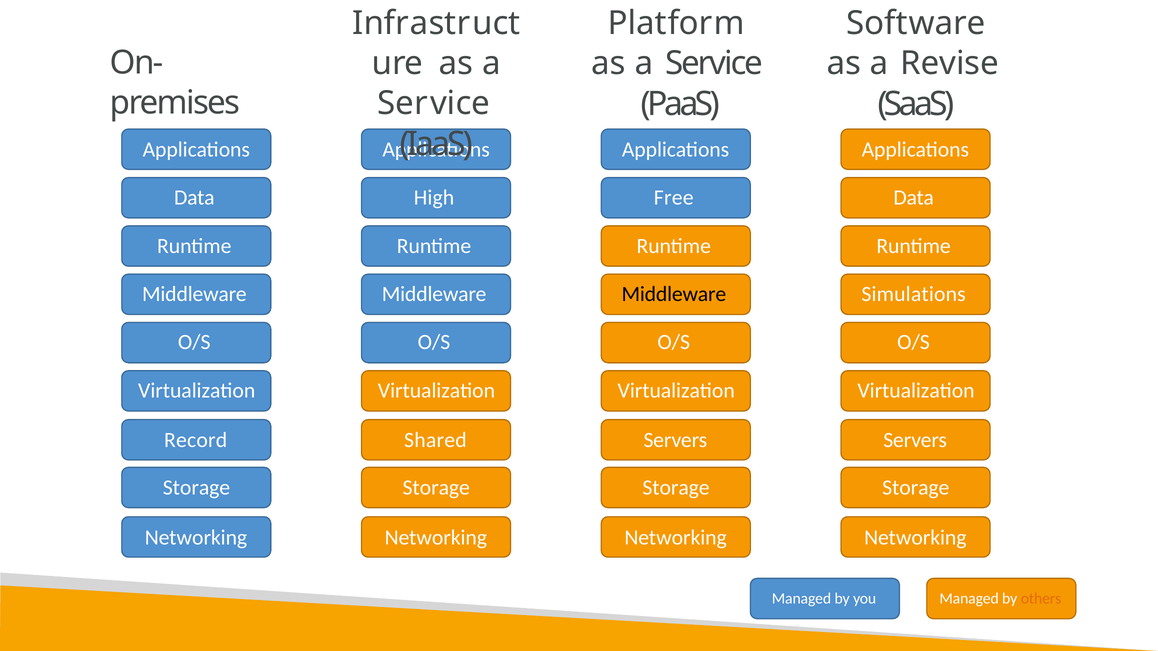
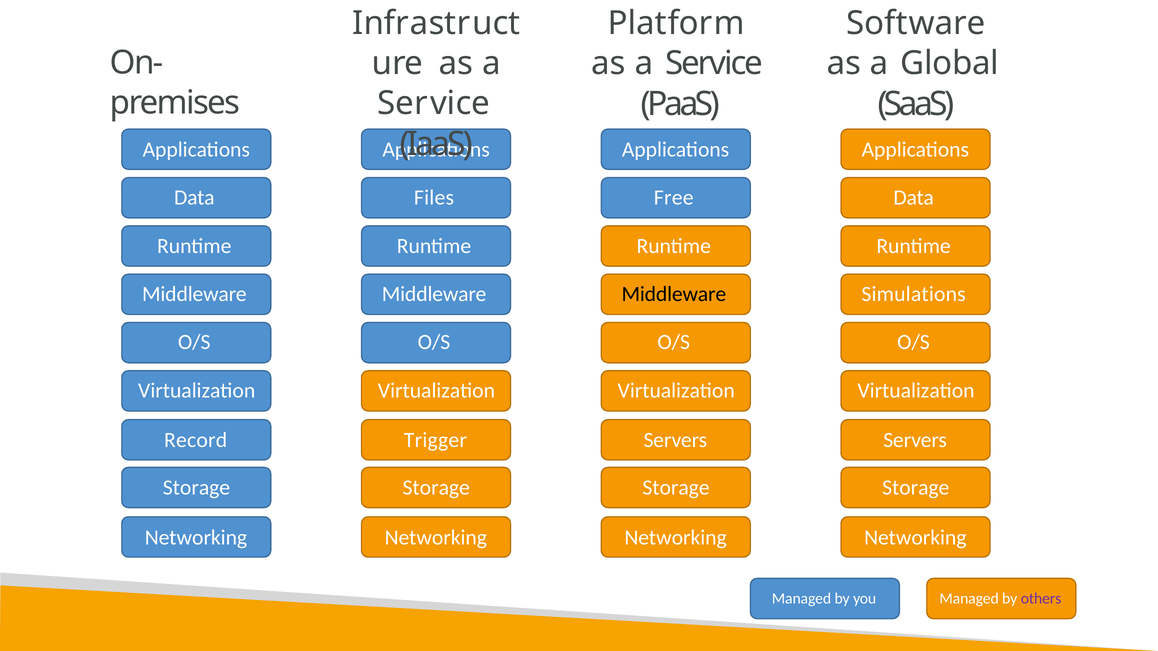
Revise: Revise -> Global
High: High -> Files
Shared: Shared -> Trigger
others colour: orange -> purple
